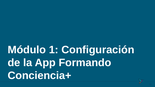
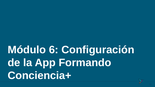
1: 1 -> 6
